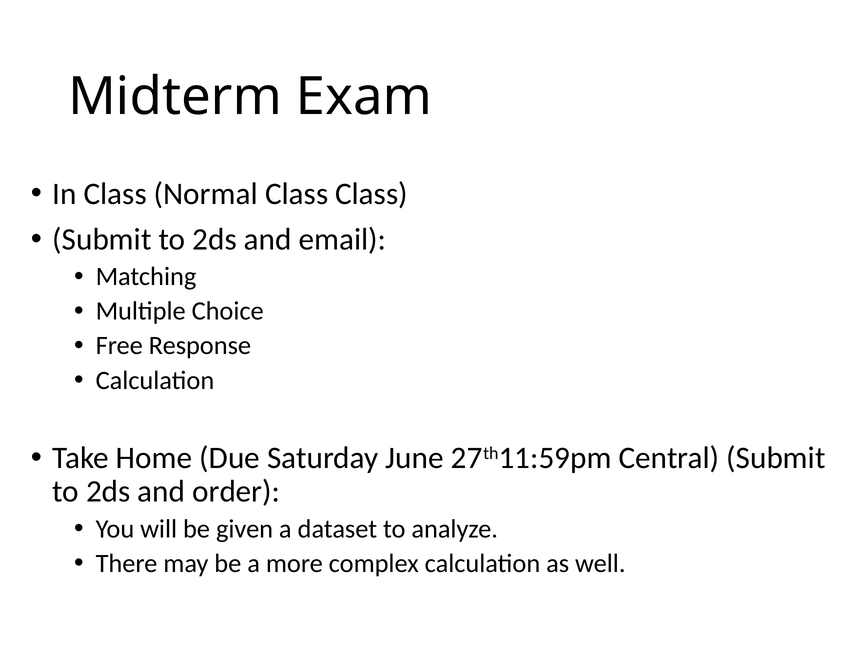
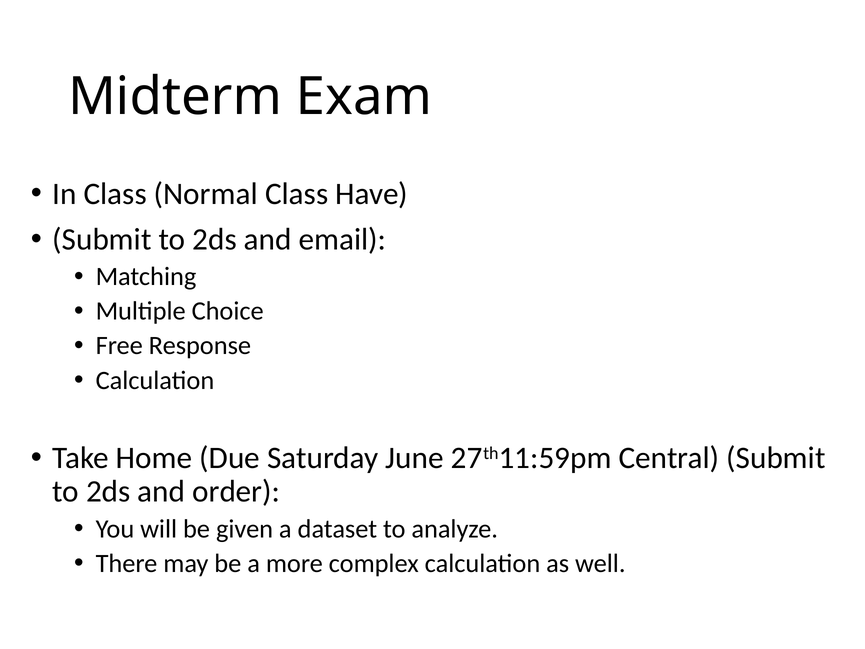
Class Class: Class -> Have
